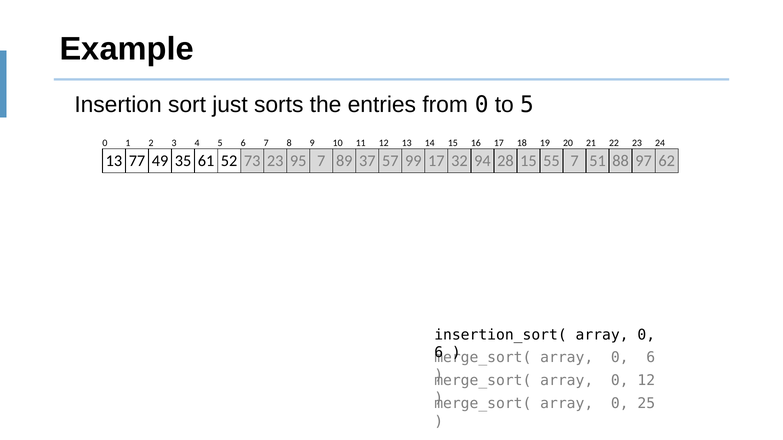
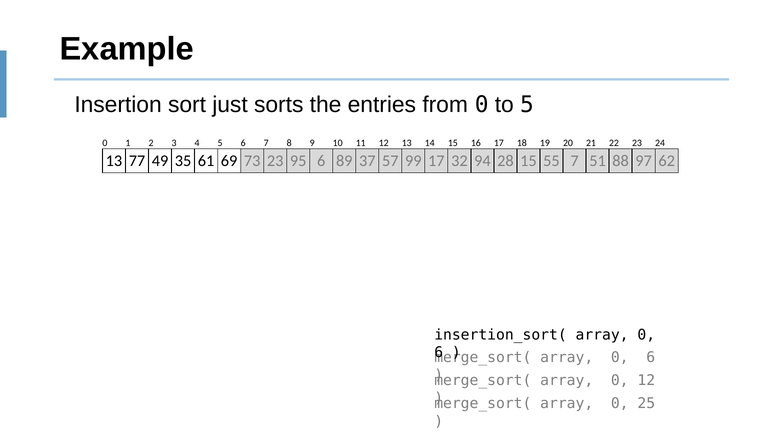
52: 52 -> 69
95 7: 7 -> 6
